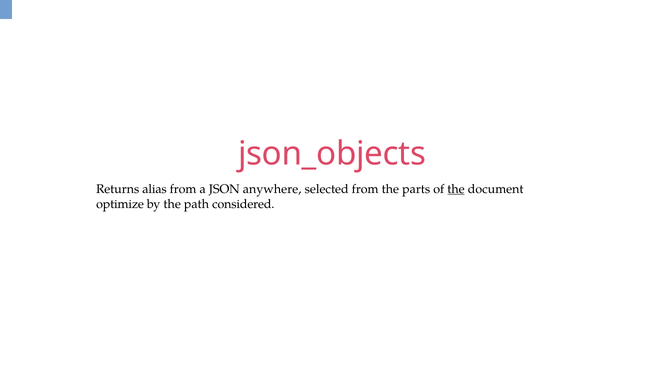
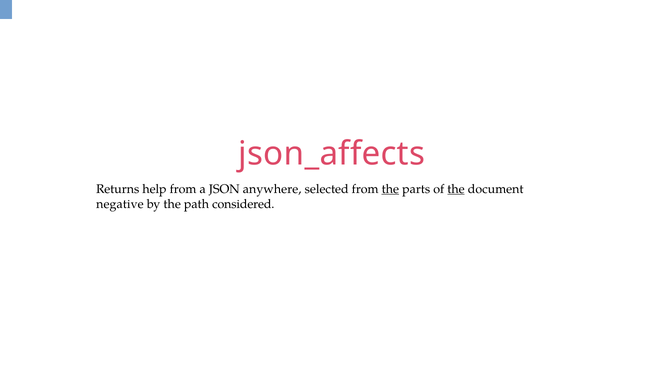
json_objects: json_objects -> json_affects
alias: alias -> help
the at (390, 189) underline: none -> present
optimize: optimize -> negative
